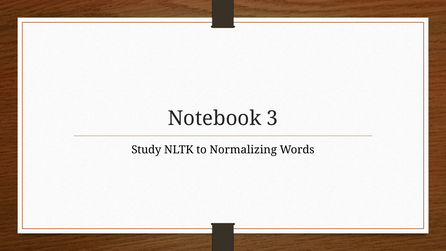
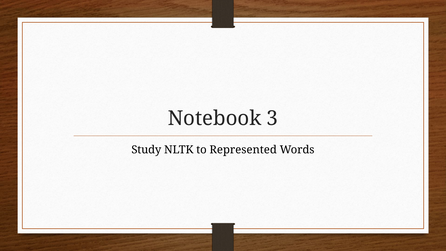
Normalizing: Normalizing -> Represented
